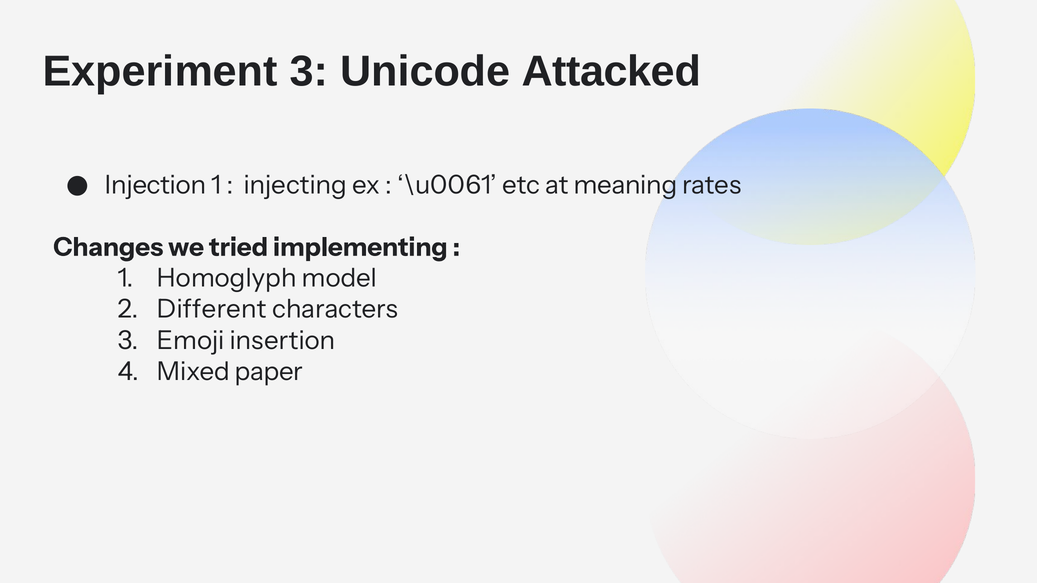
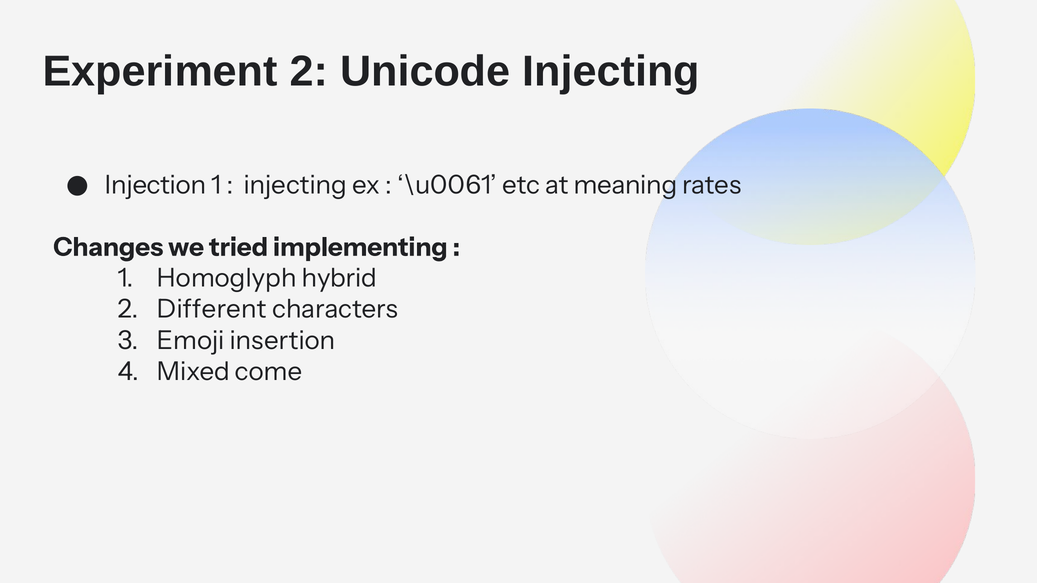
Experiment 3: 3 -> 2
Unicode Attacked: Attacked -> Injecting
model: model -> hybrid
paper: paper -> come
